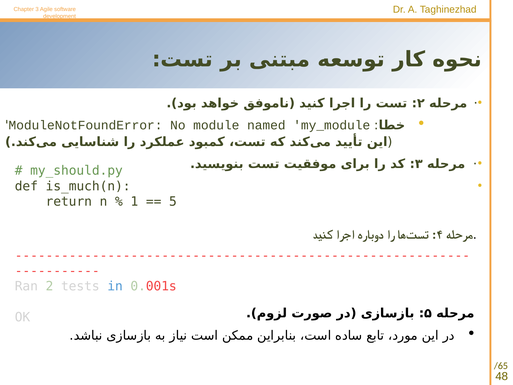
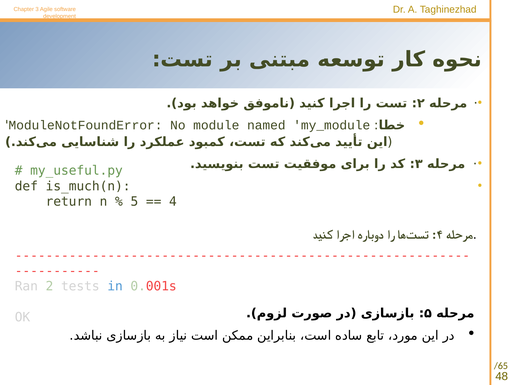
my_should.py: my_should.py -> my_useful.py
1: 1 -> 5
5: 5 -> 4
